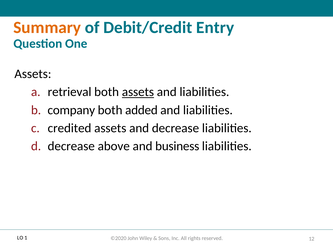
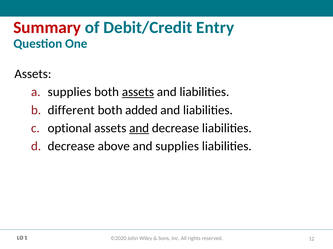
Summary colour: orange -> red
retrieval at (70, 92): retrieval -> supplies
company: company -> different
credited: credited -> optional
and at (139, 128) underline: none -> present
and business: business -> supplies
